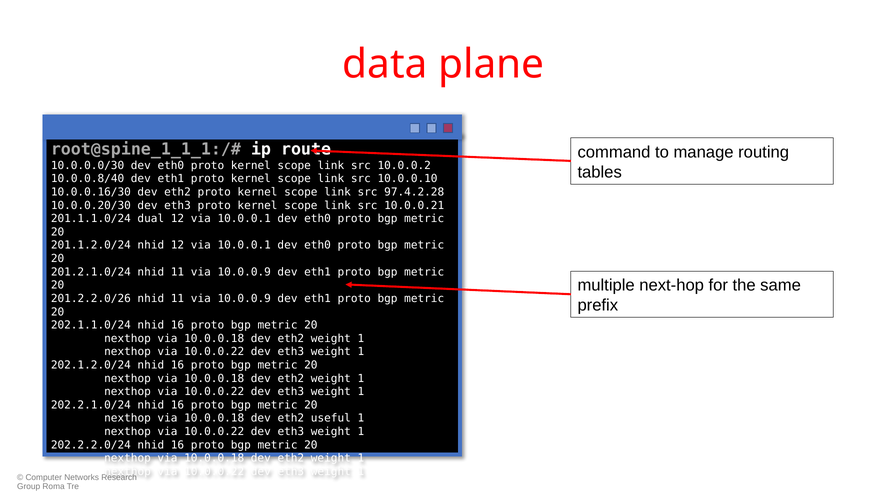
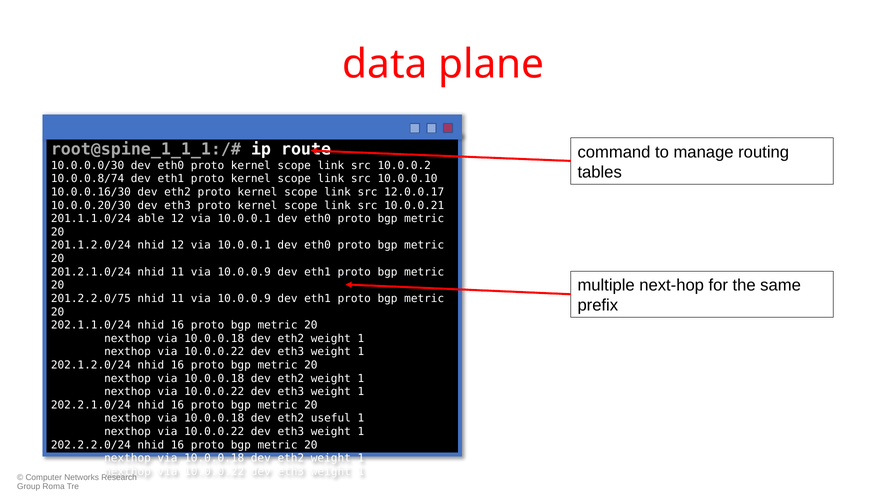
10.0.0.8/40: 10.0.0.8/40 -> 10.0.0.8/74
97.4.2.28: 97.4.2.28 -> 12.0.0.17
dual: dual -> able
201.2.2.0/26: 201.2.2.0/26 -> 201.2.2.0/75
